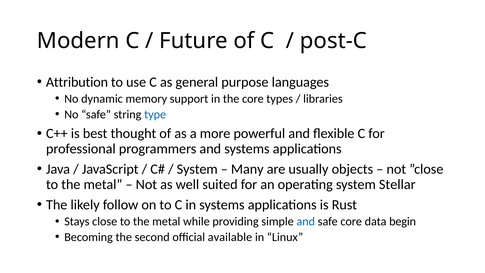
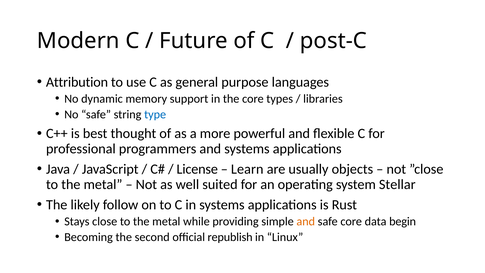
System at (197, 169): System -> License
Many: Many -> Learn
and at (306, 221) colour: blue -> orange
available: available -> republish
